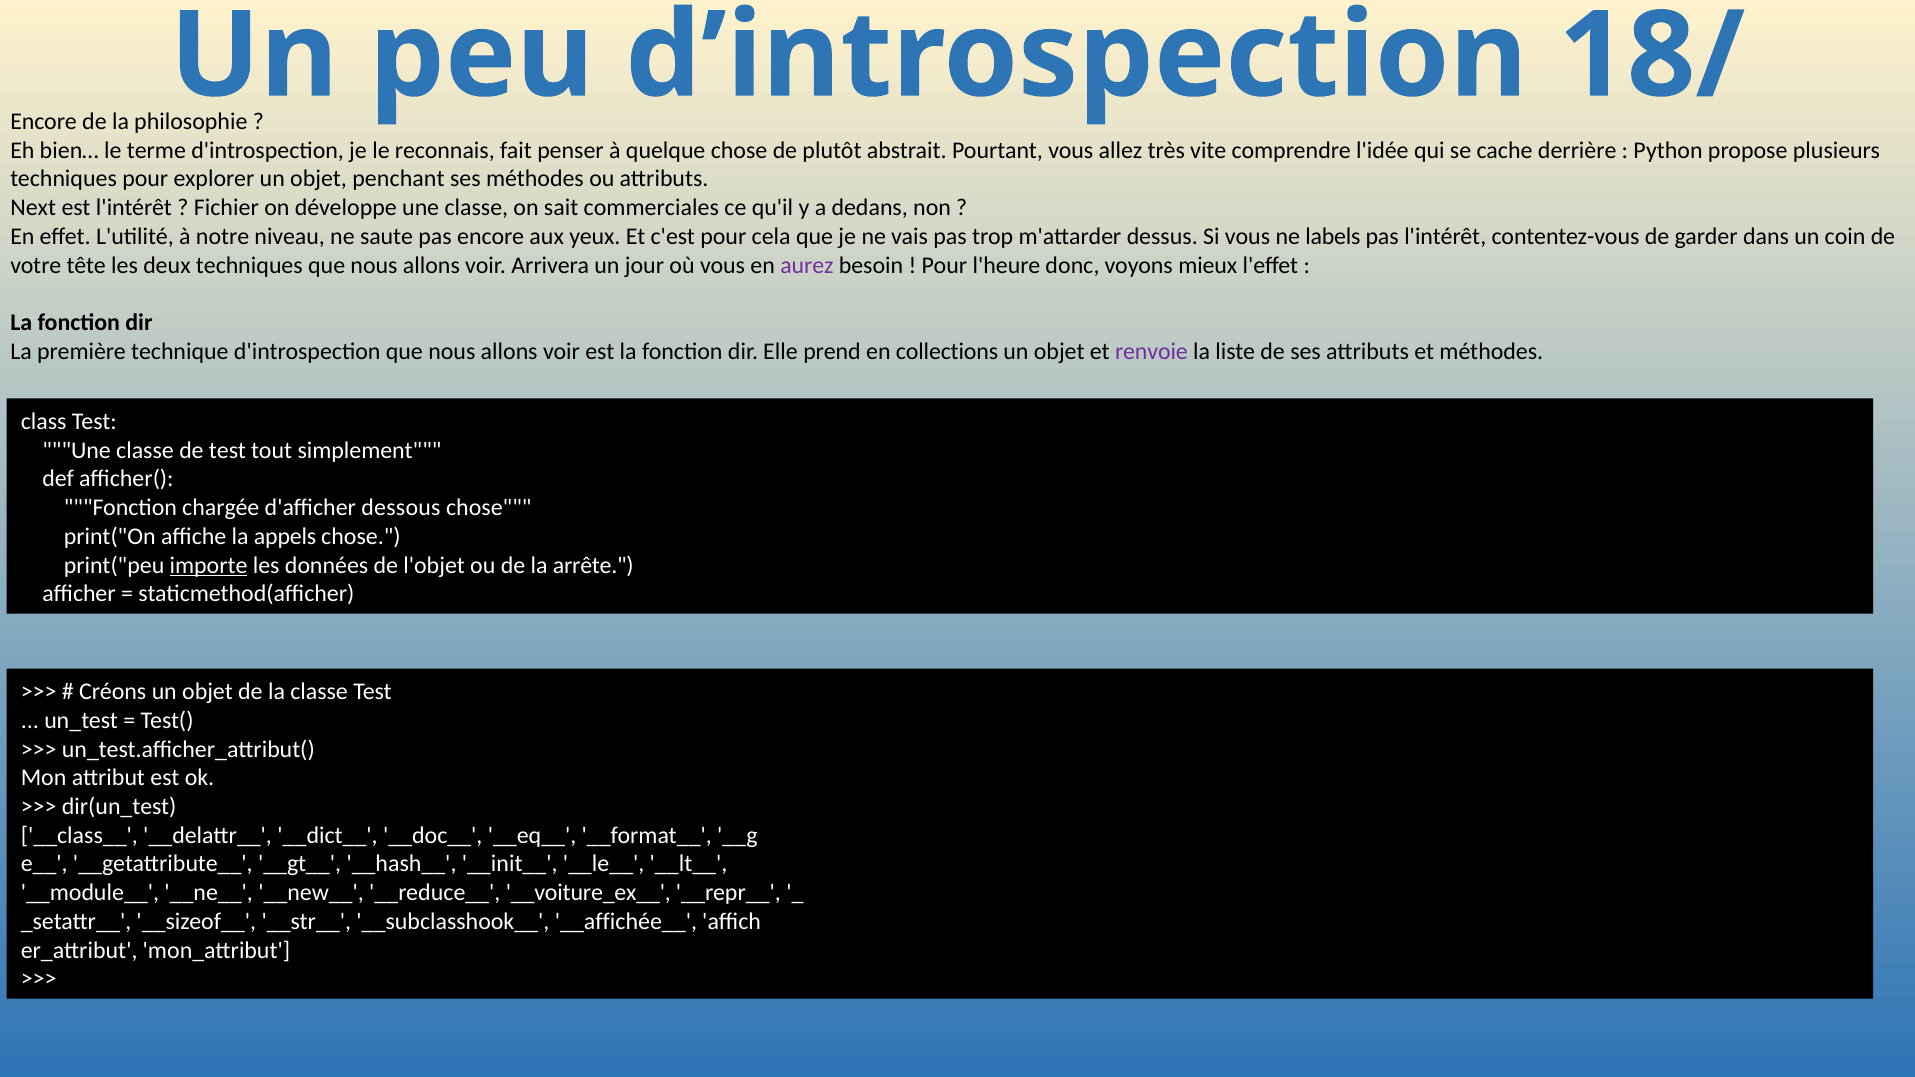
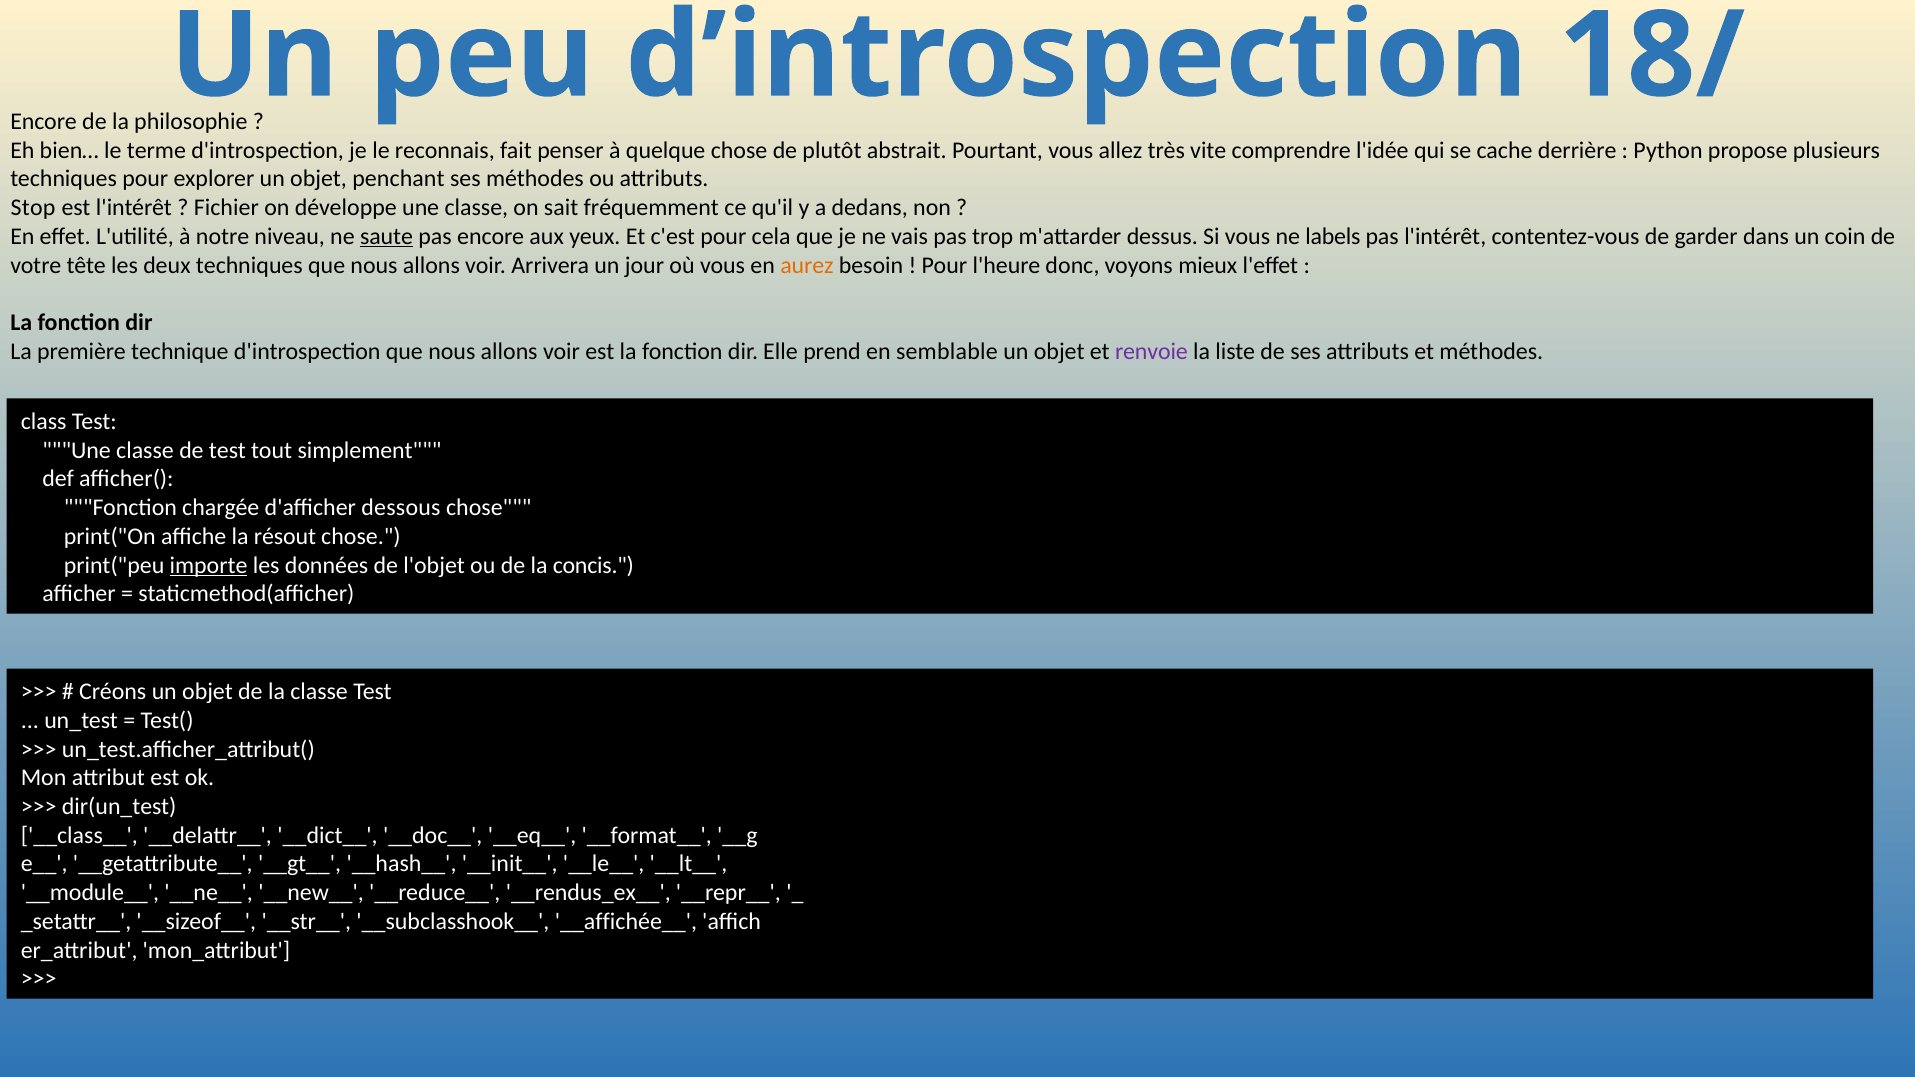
Next: Next -> Stop
commerciales: commerciales -> fréquemment
saute underline: none -> present
aurez colour: purple -> orange
collections: collections -> semblable
appels: appels -> résout
arrête: arrête -> concis
__voiture_ex__: __voiture_ex__ -> __rendus_ex__
